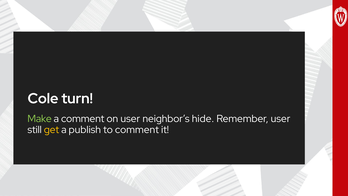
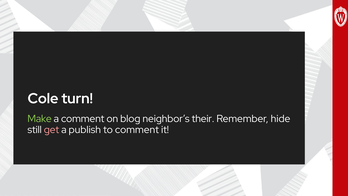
on user: user -> blog
hide: hide -> their
Remember user: user -> hide
get colour: yellow -> pink
